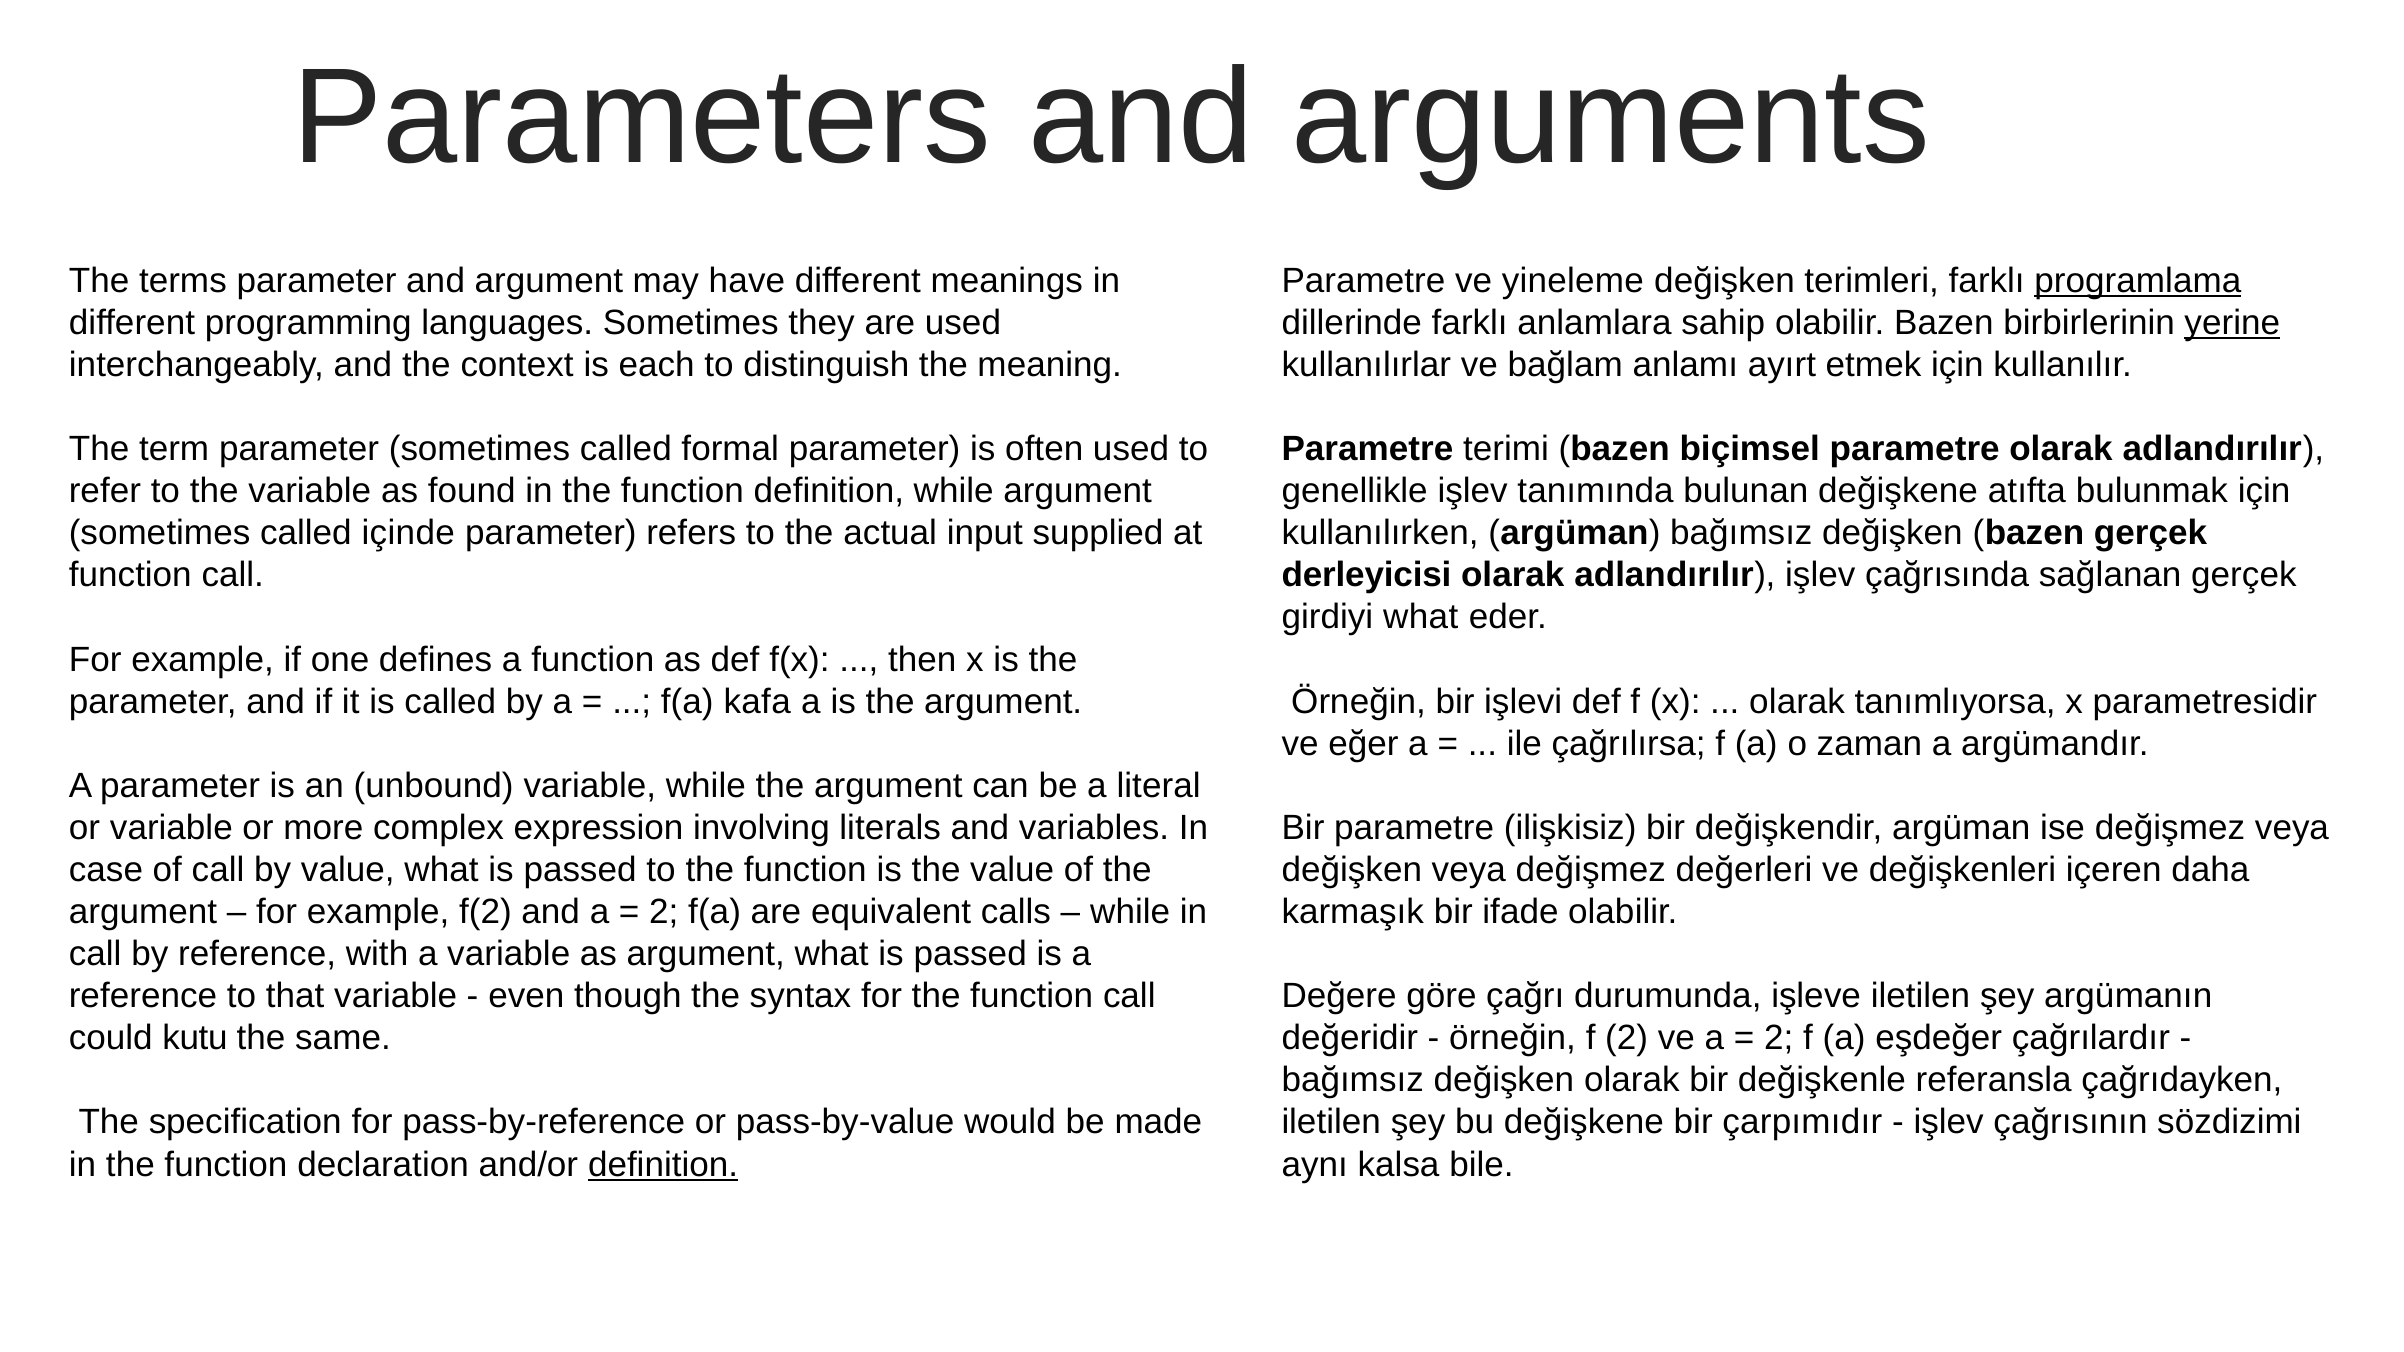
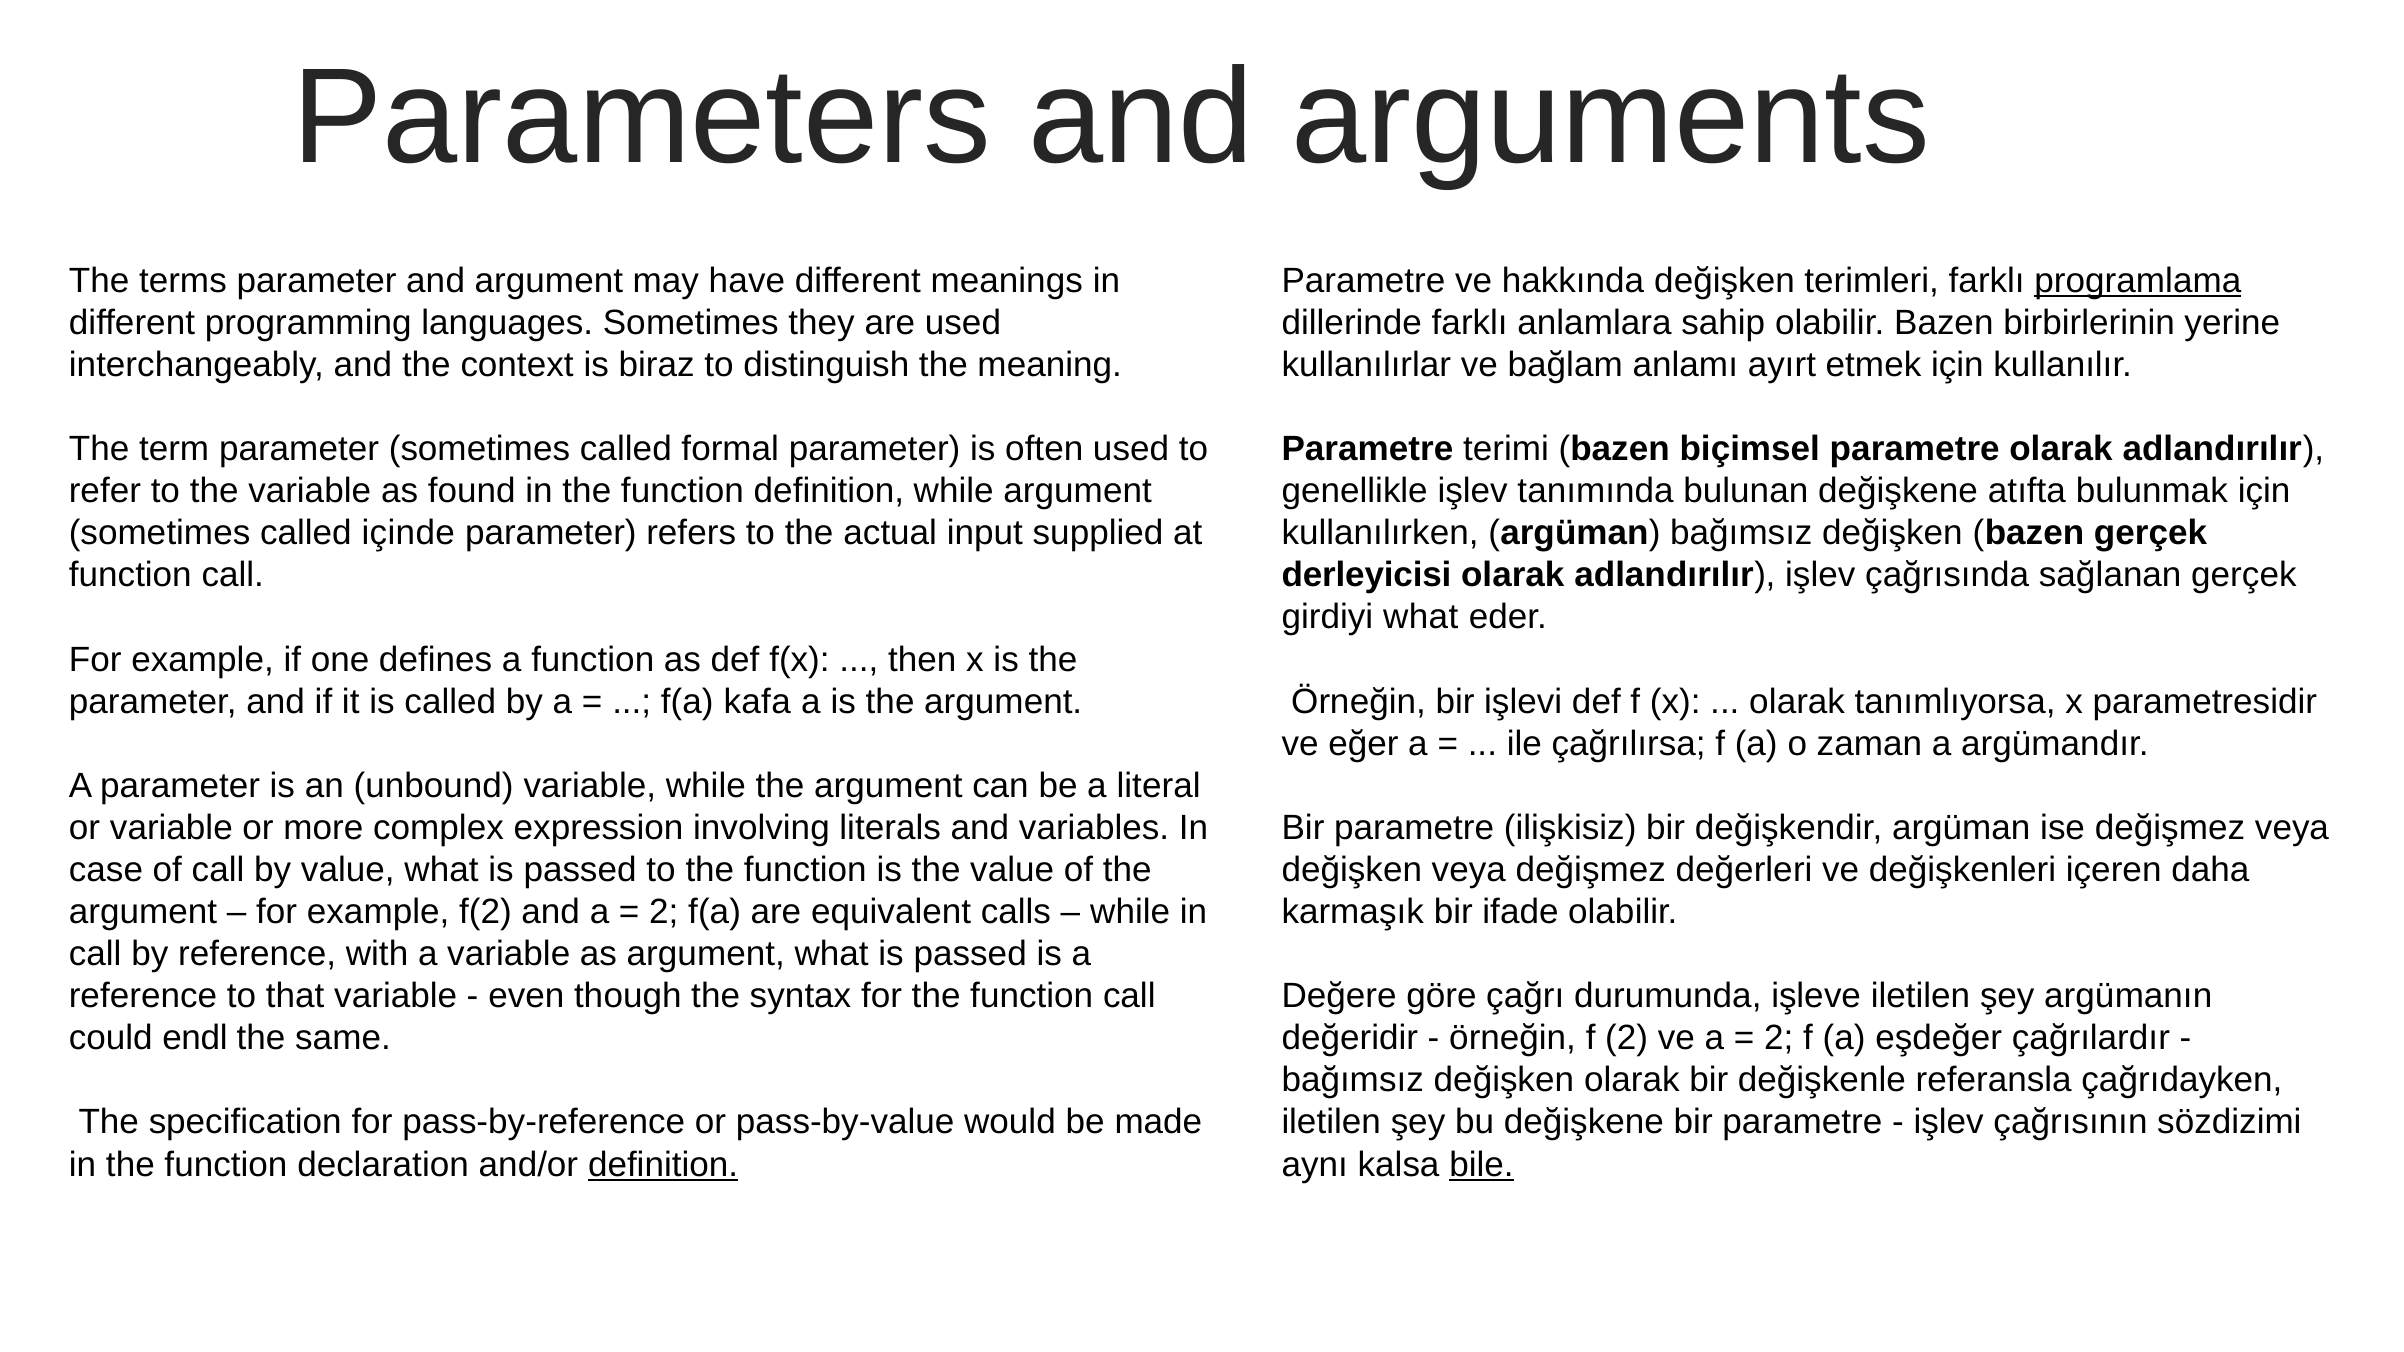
yineleme: yineleme -> hakkında
yerine underline: present -> none
each: each -> biraz
kutu: kutu -> endl
değişkene bir çarpımıdır: çarpımıdır -> parametre
bile underline: none -> present
